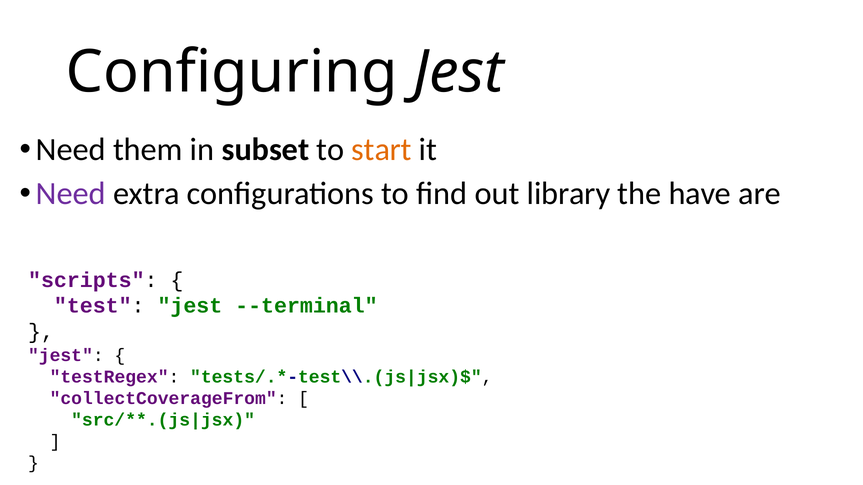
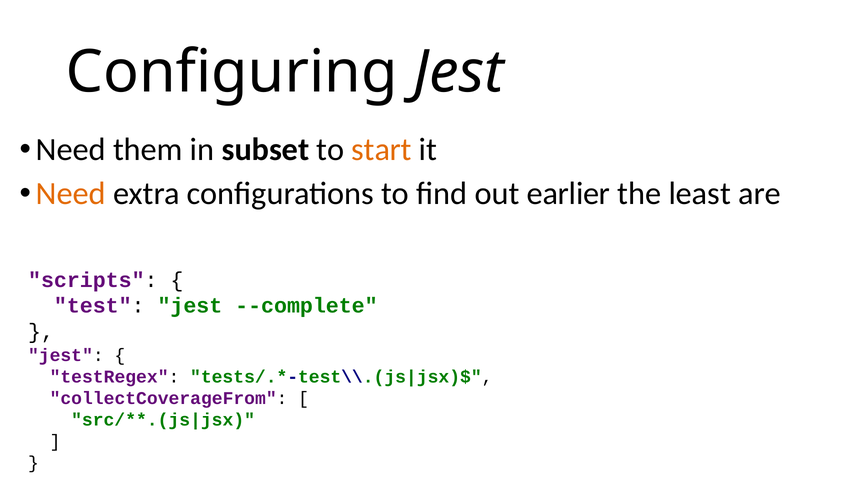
Need at (71, 194) colour: purple -> orange
library: library -> earlier
have: have -> least
--terminal: --terminal -> --complete
